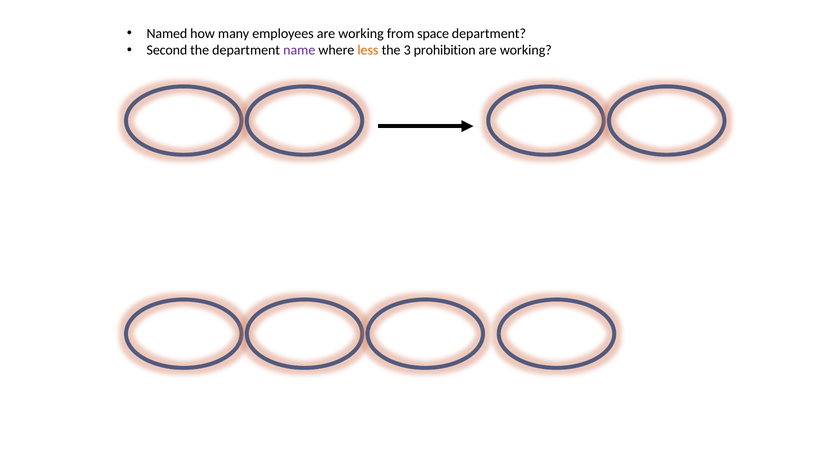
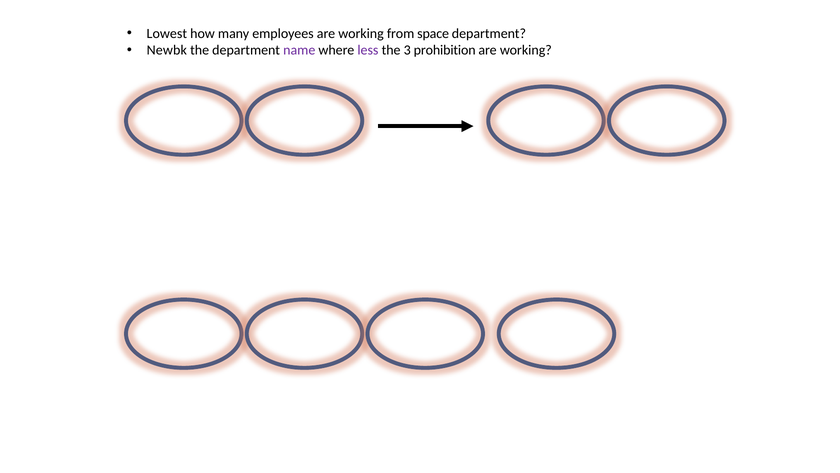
Named: Named -> Lowest
Second: Second -> Newbk
less colour: orange -> purple
